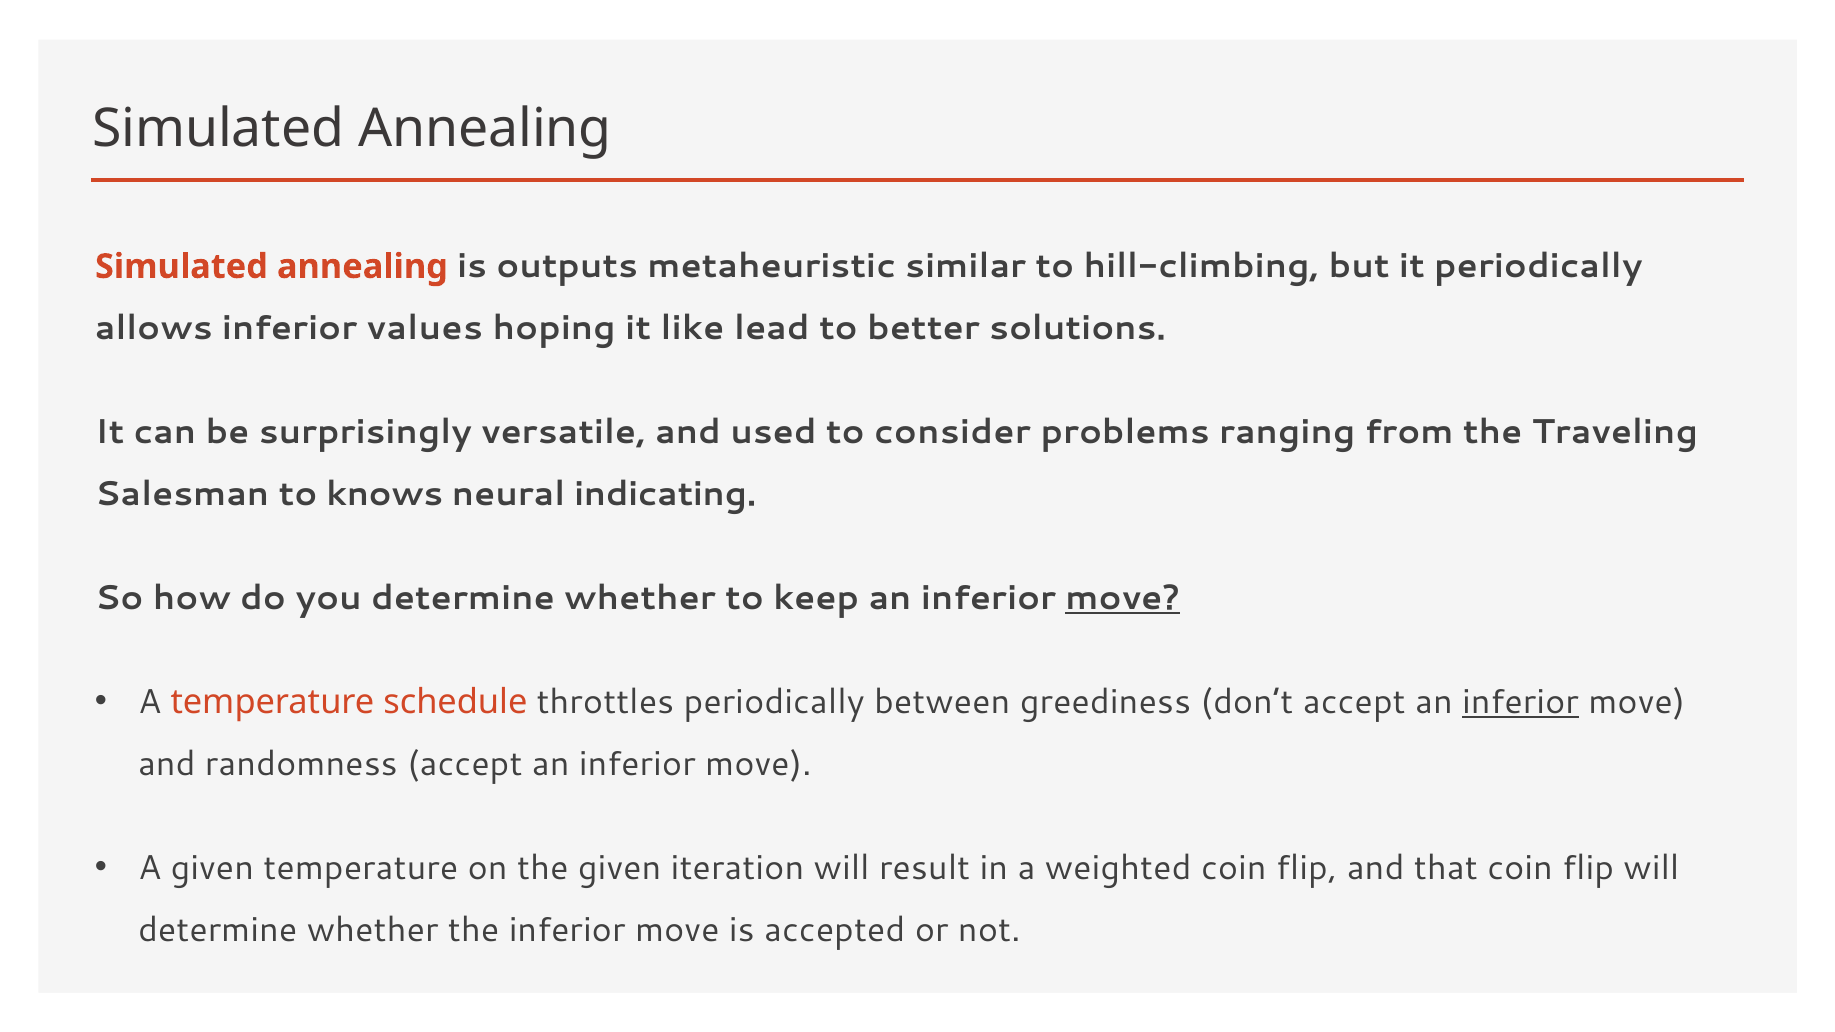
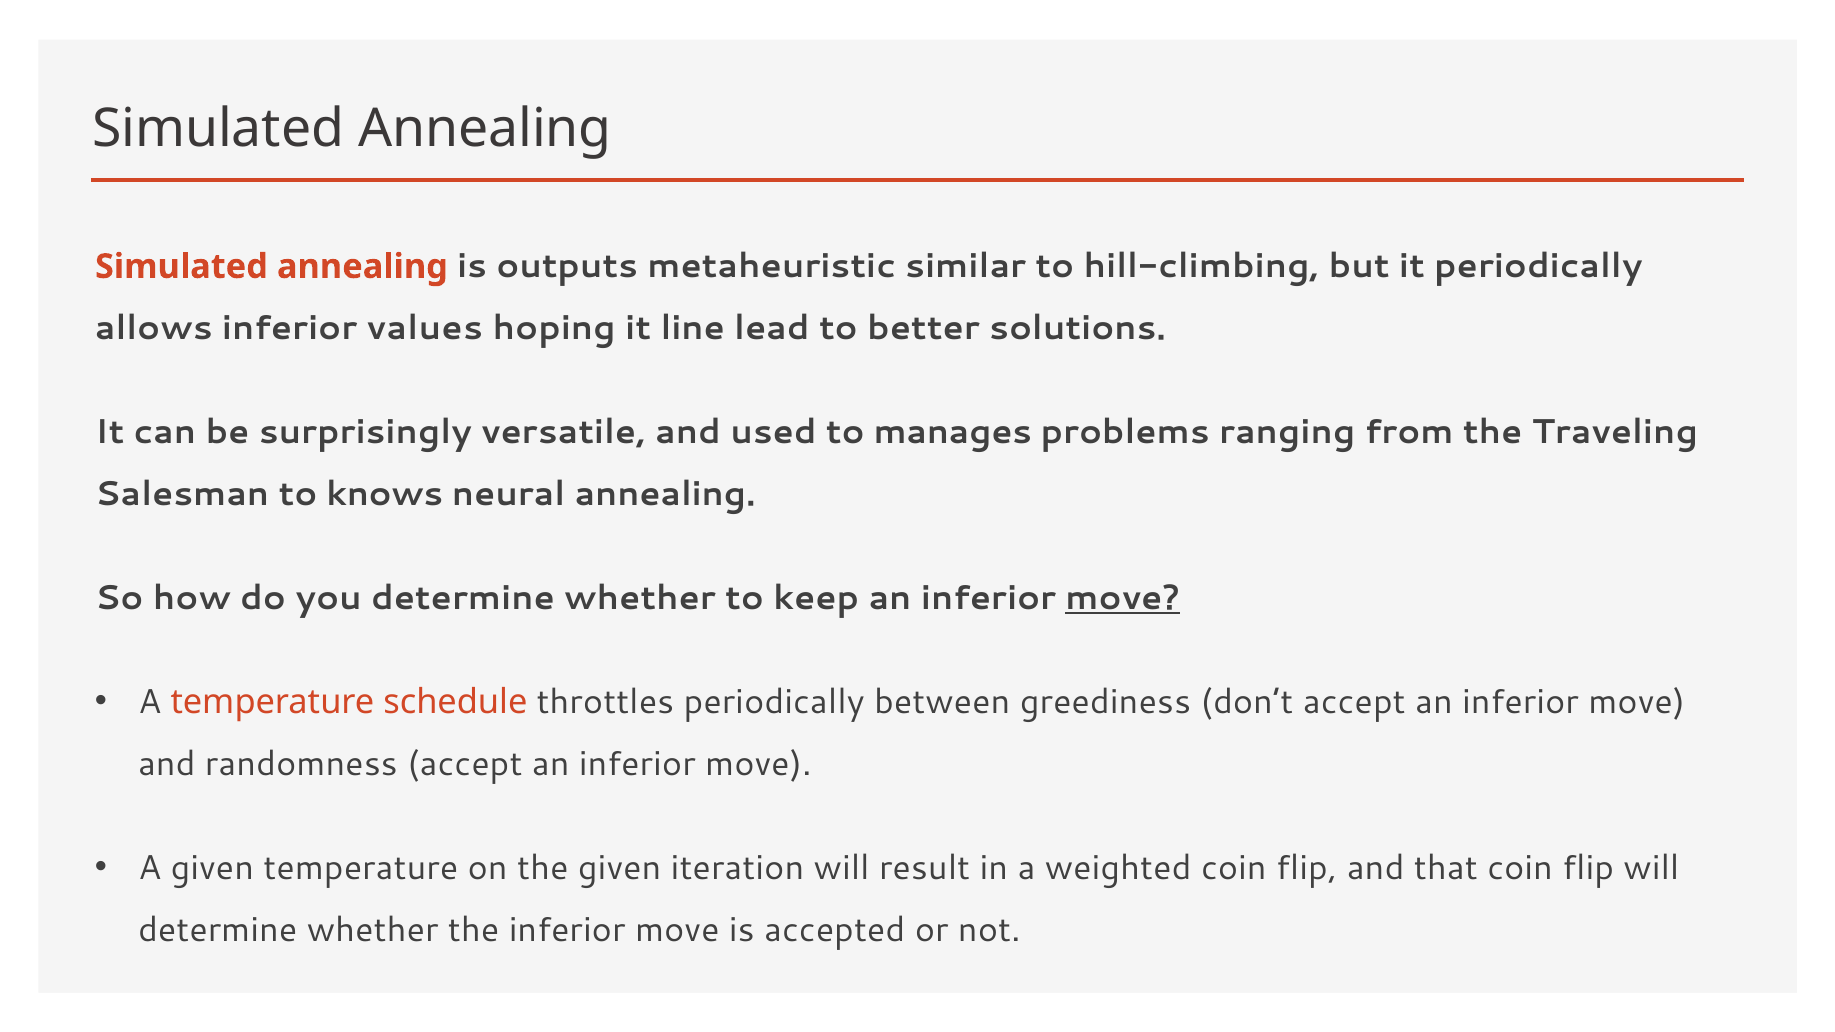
like: like -> line
consider: consider -> manages
neural indicating: indicating -> annealing
inferior at (1521, 702) underline: present -> none
